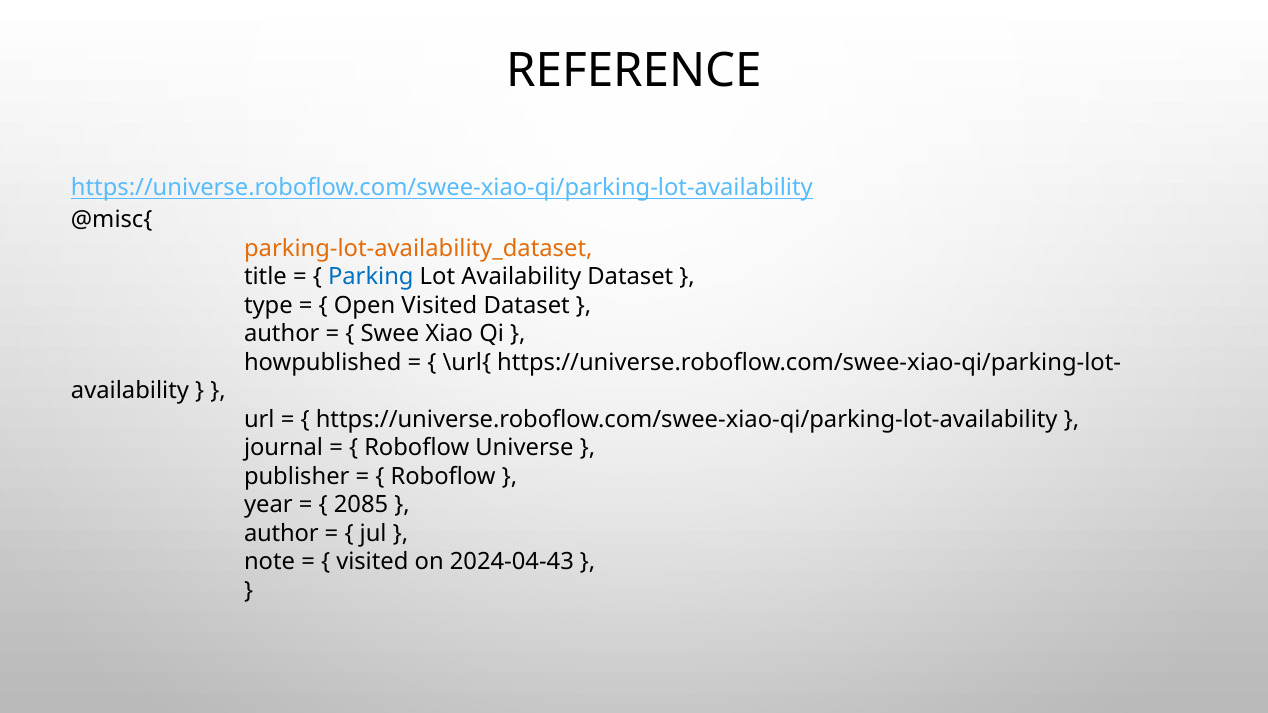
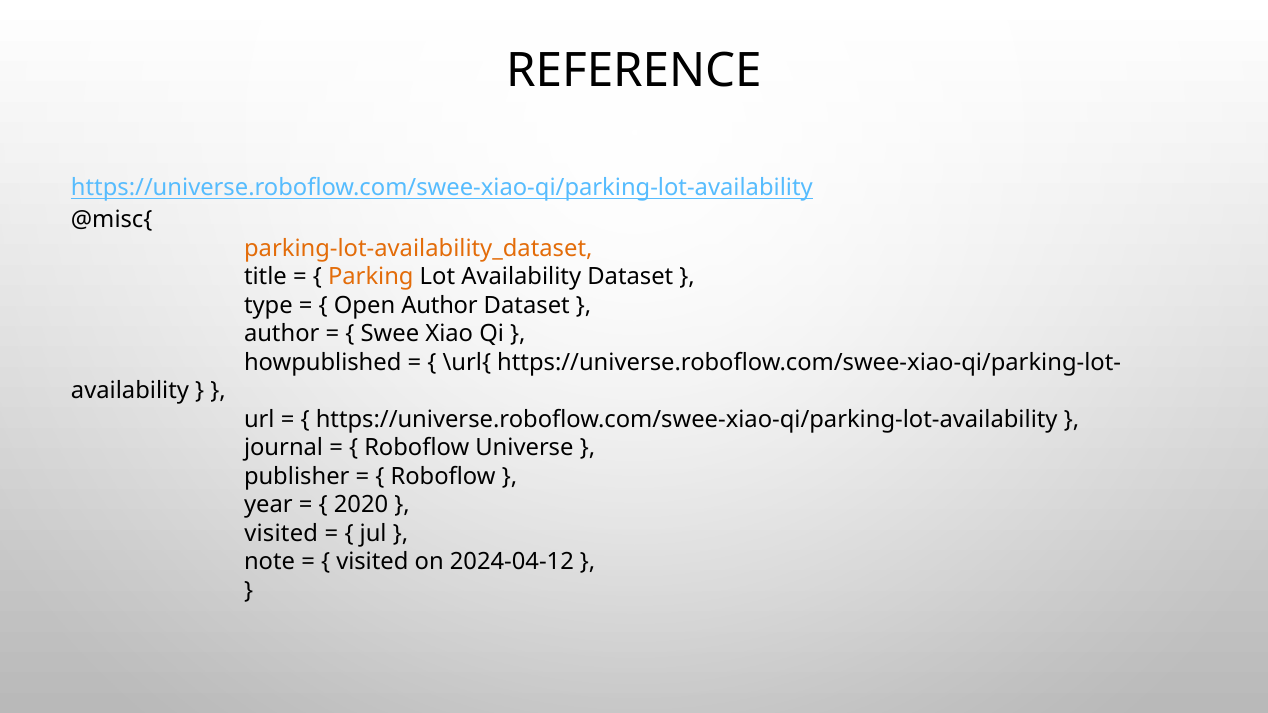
Parking colour: blue -> orange
Open Visited: Visited -> Author
2085: 2085 -> 2020
author at (281, 534): author -> visited
2024-04-43: 2024-04-43 -> 2024-04-12
